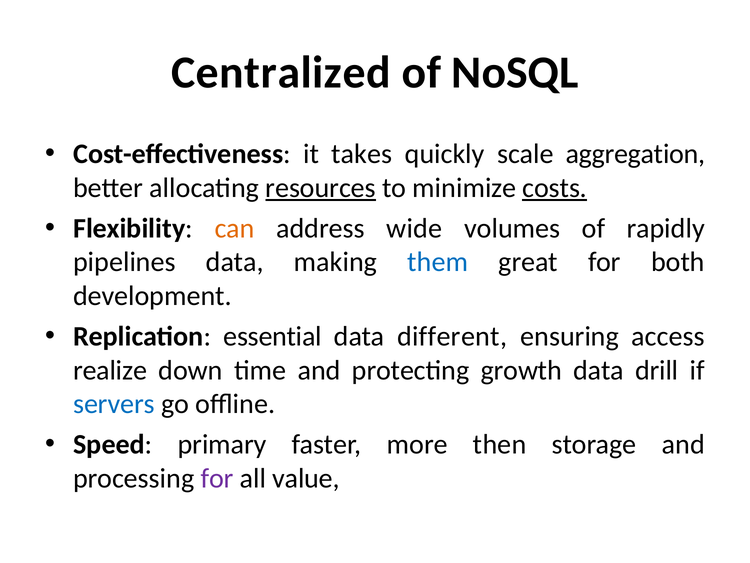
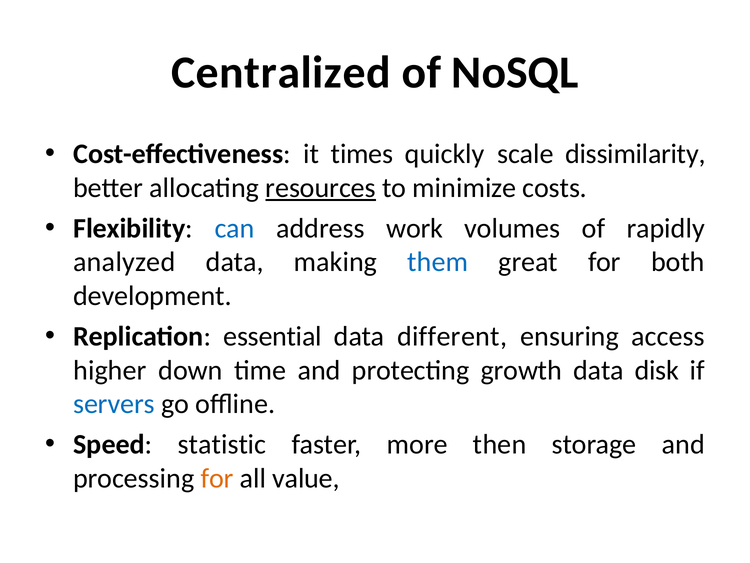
takes: takes -> times
aggregation: aggregation -> dissimilarity
costs underline: present -> none
can colour: orange -> blue
wide: wide -> work
pipelines: pipelines -> analyzed
realize: realize -> higher
drill: drill -> disk
primary: primary -> statistic
for at (217, 478) colour: purple -> orange
